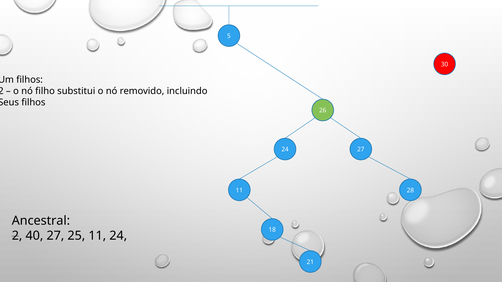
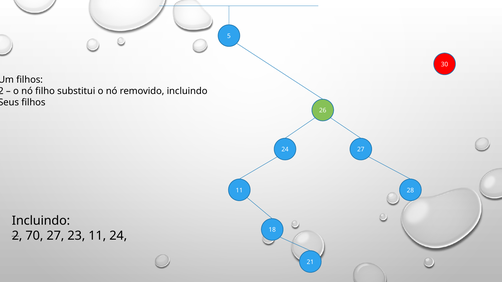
Ancestral at (41, 221): Ancestral -> Incluindo
40: 40 -> 70
25: 25 -> 23
